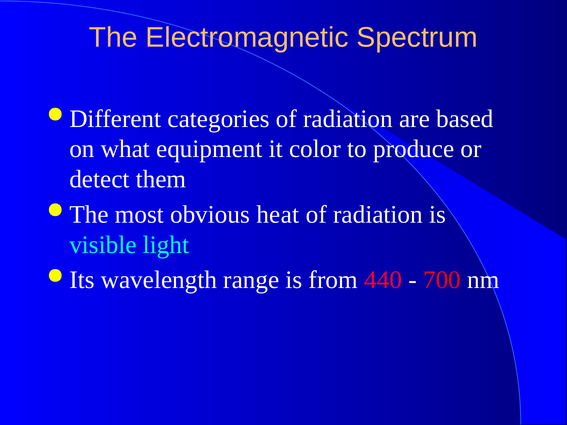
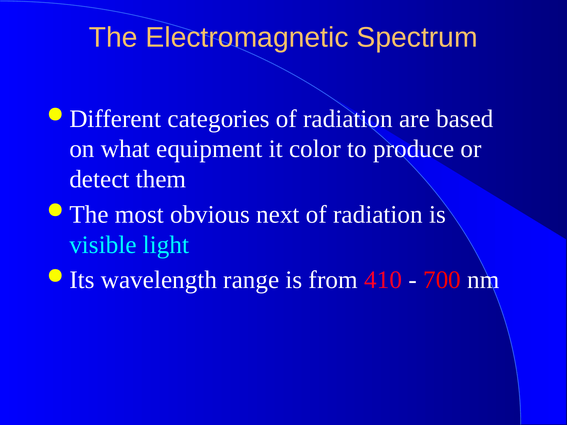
heat: heat -> next
440: 440 -> 410
